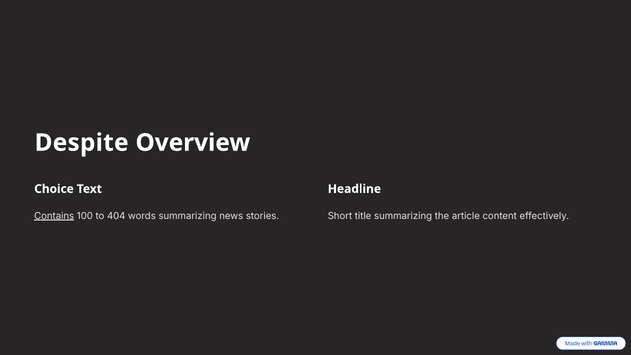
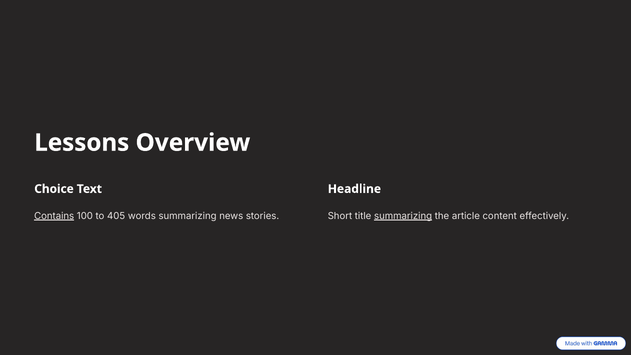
Despite: Despite -> Lessons
404: 404 -> 405
summarizing at (403, 216) underline: none -> present
